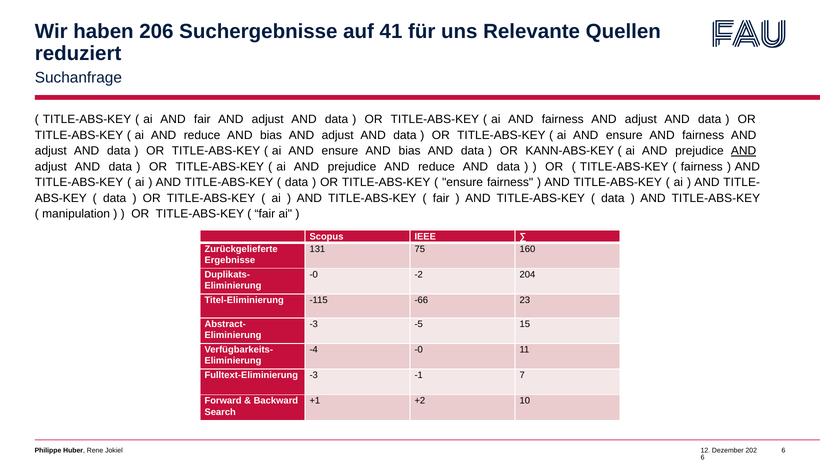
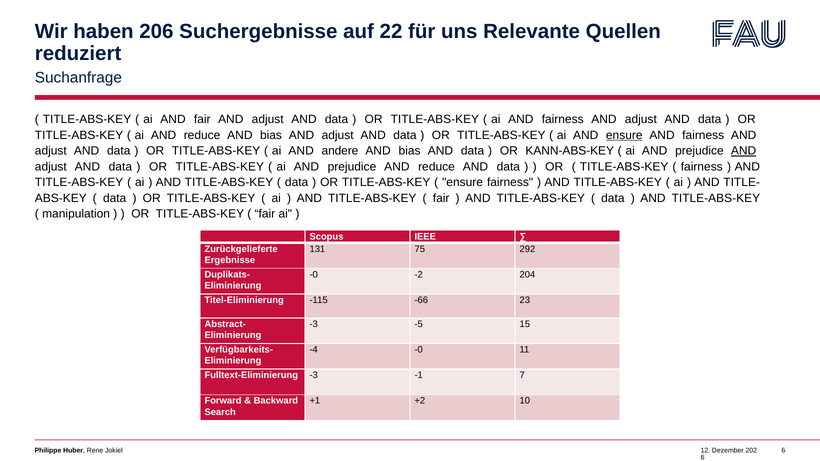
41: 41 -> 22
ensure at (624, 135) underline: none -> present
ensure at (340, 151): ensure -> andere
160: 160 -> 292
